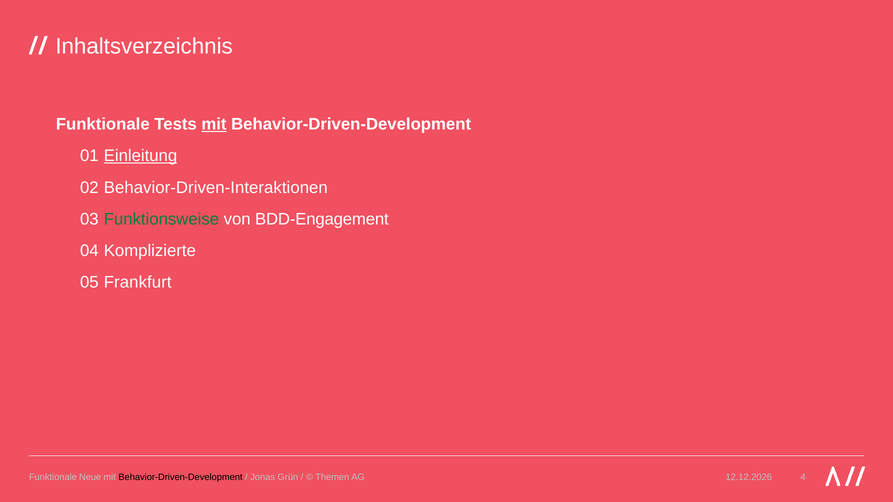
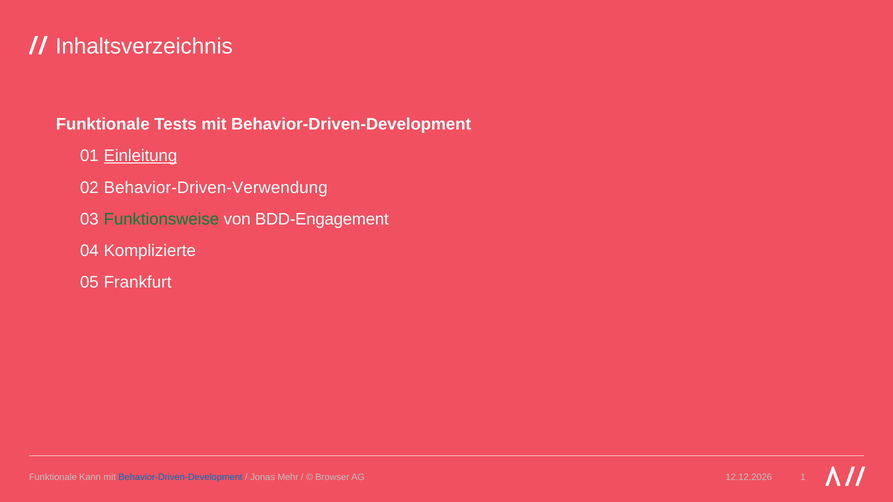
mit at (214, 124) underline: present -> none
Behavior-Driven-Interaktionen: Behavior-Driven-Interaktionen -> Behavior-Driven-Verwendung
Neue: Neue -> Kann
Behavior-Driven-Development at (180, 477) colour: black -> blue
Grün: Grün -> Mehr
Themen: Themen -> Browser
4: 4 -> 1
